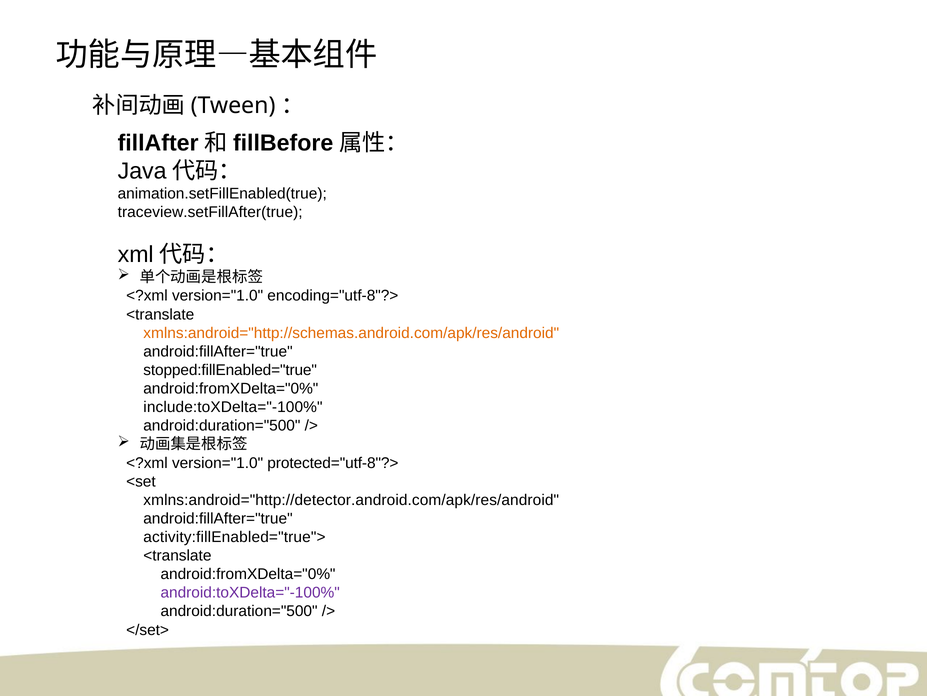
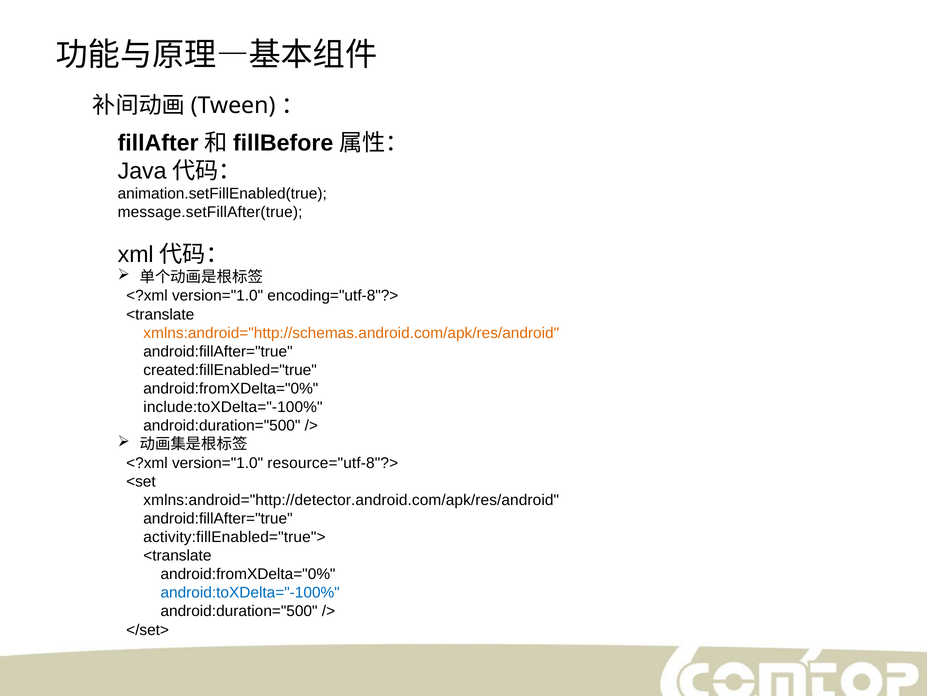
traceview.setFillAfter(true: traceview.setFillAfter(true -> message.setFillAfter(true
stopped:fillEnabled="true: stopped:fillEnabled="true -> created:fillEnabled="true
protected="utf-8"?>: protected="utf-8"?> -> resource="utf-8"?>
android:toXDelta="-100% colour: purple -> blue
